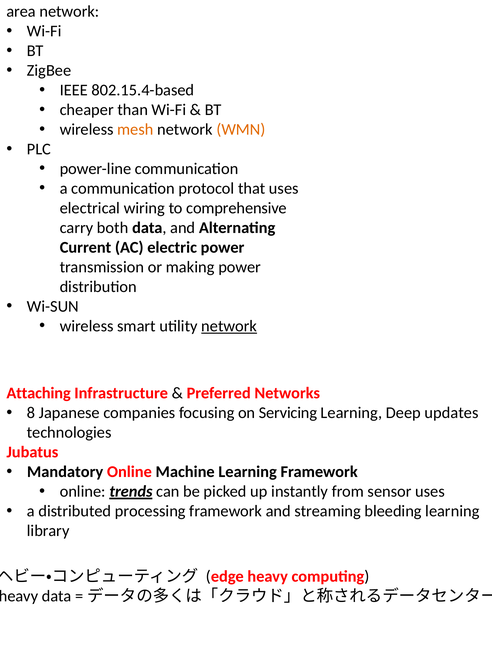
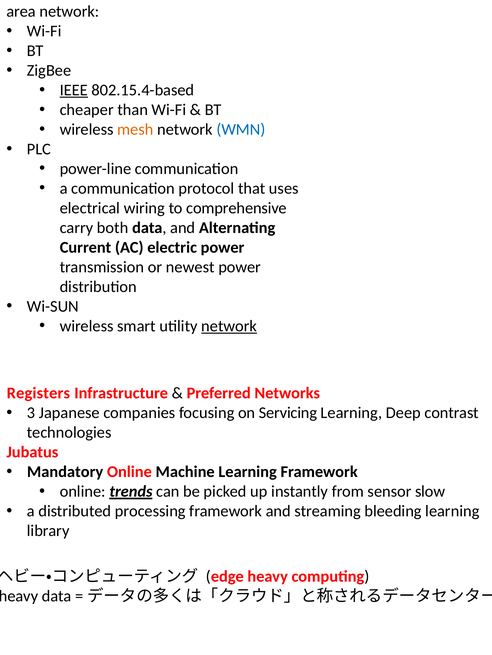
IEEE underline: none -> present
WMN colour: orange -> blue
making: making -> newest
Attaching: Attaching -> Registers
8: 8 -> 3
updates: updates -> contrast
sensor uses: uses -> slow
